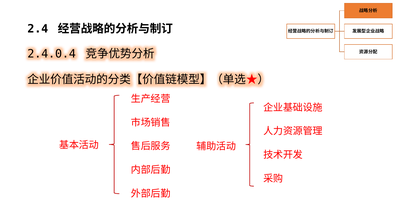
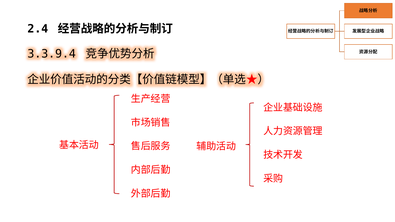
2.4.0.4: 2.4.0.4 -> 3.3.9.4
